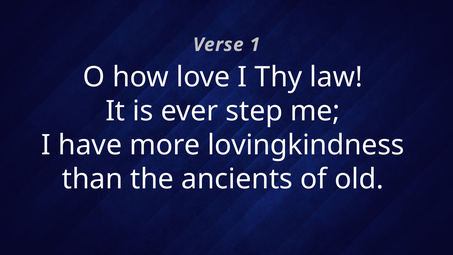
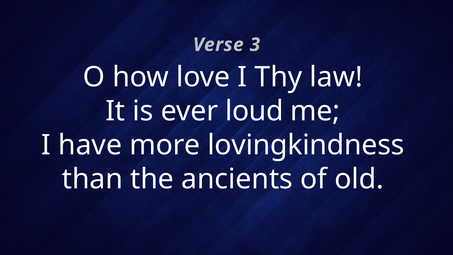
1: 1 -> 3
step: step -> loud
